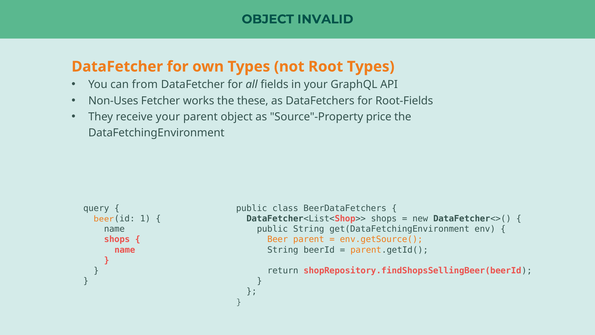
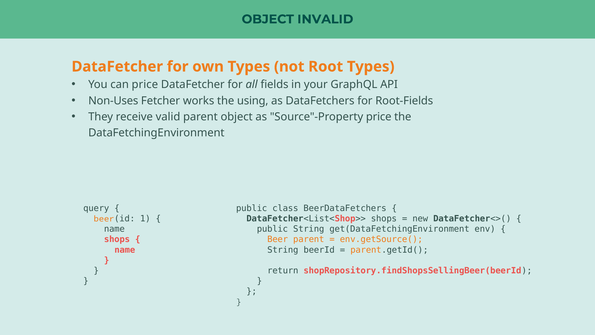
can from: from -> price
these: these -> using
receive your: your -> valid
